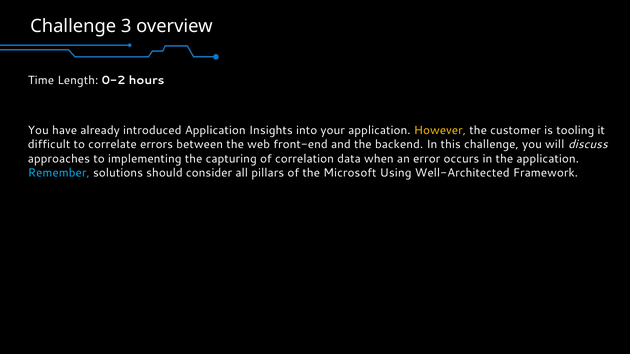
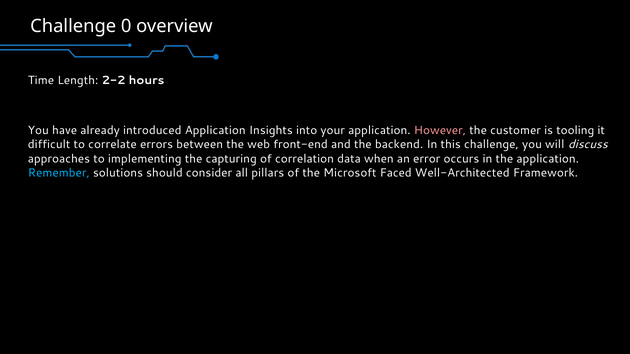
3: 3 -> 0
0-2: 0-2 -> 2-2
However colour: yellow -> pink
Using: Using -> Faced
